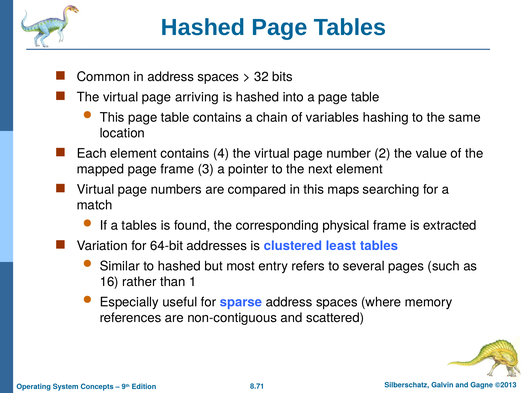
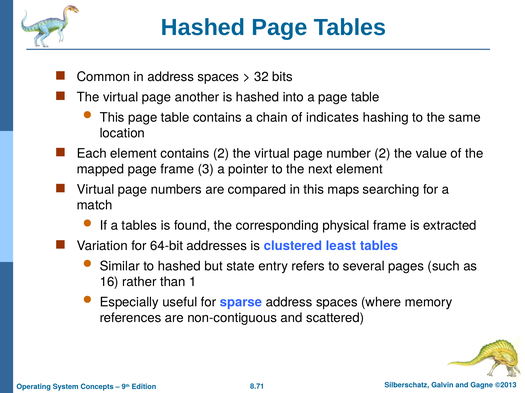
arriving: arriving -> another
variables: variables -> indicates
contains 4: 4 -> 2
most: most -> state
